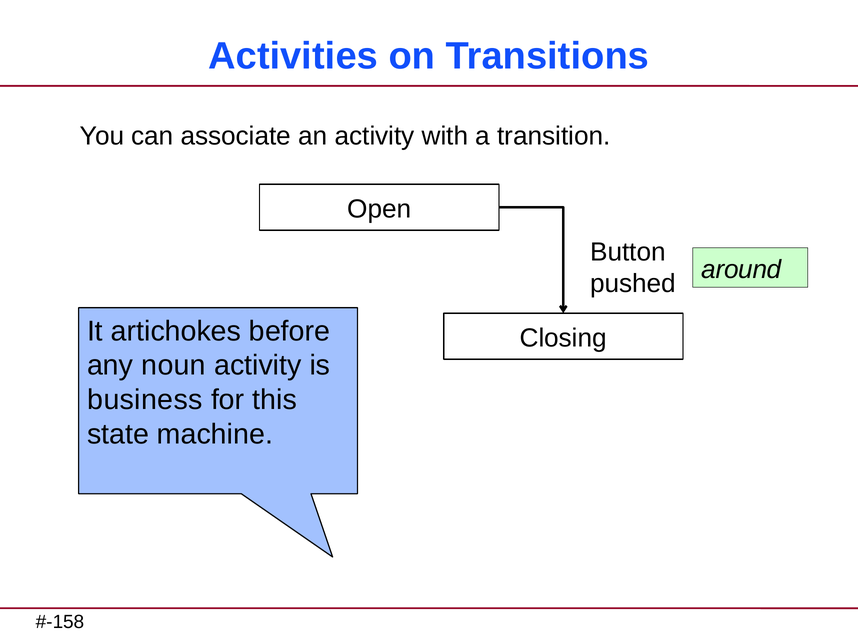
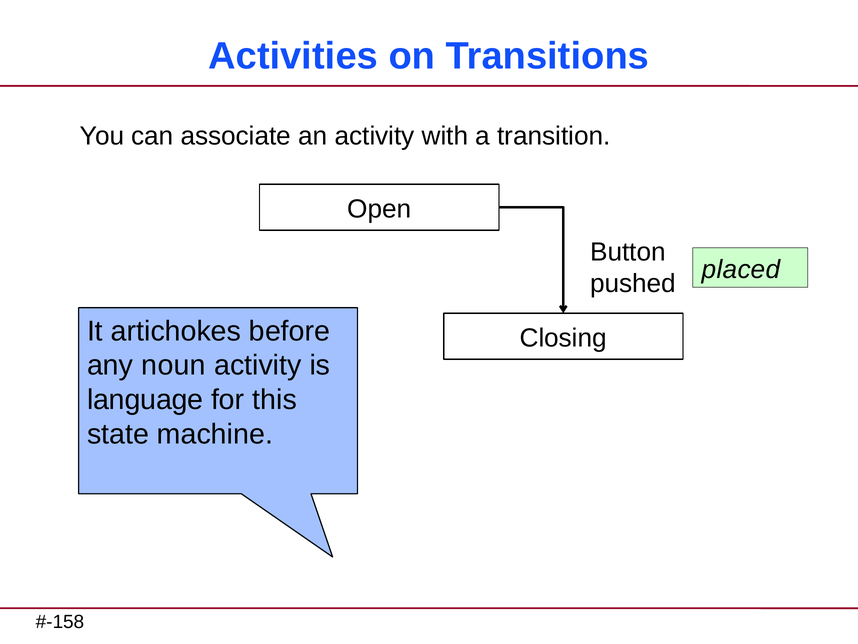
around: around -> placed
business: business -> language
